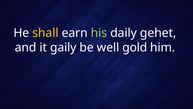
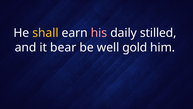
his colour: light green -> pink
gehet: gehet -> stilled
gaily: gaily -> bear
